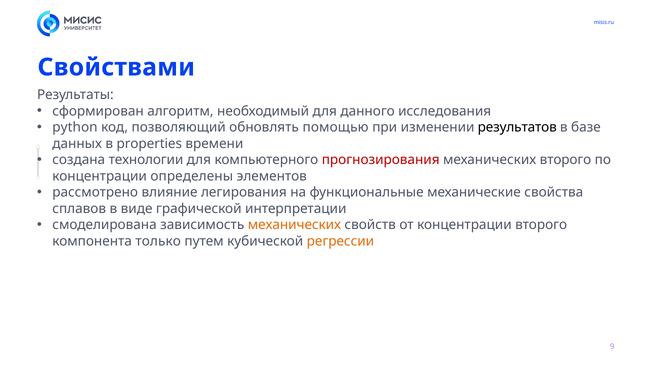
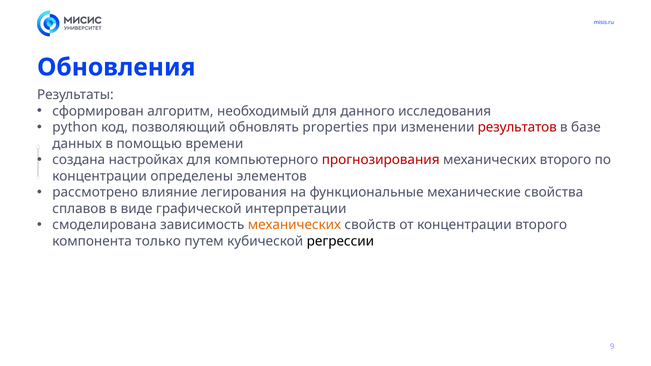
Свойствами: Свойствами -> Обновления
помощью: помощью -> properties
результатов colour: black -> red
properties: properties -> помощью
технологии: технологии -> настройках
регрессии colour: orange -> black
